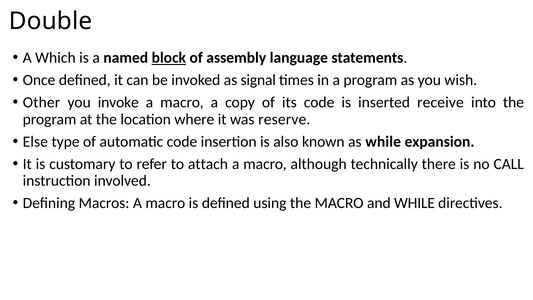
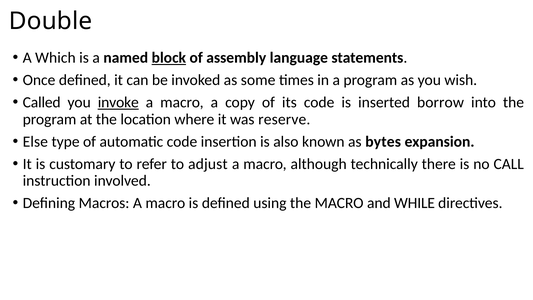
signal: signal -> some
Other: Other -> Called
invoke underline: none -> present
receive: receive -> borrow
as while: while -> bytes
attach: attach -> adjust
